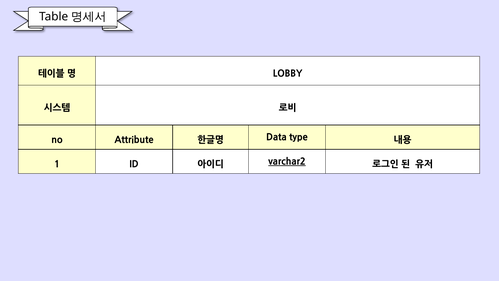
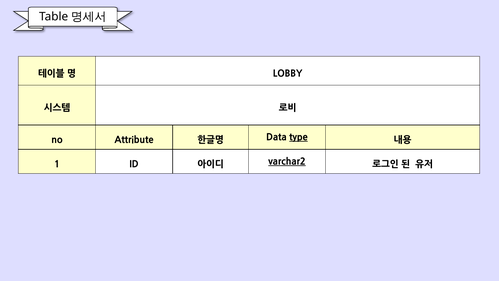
type underline: none -> present
